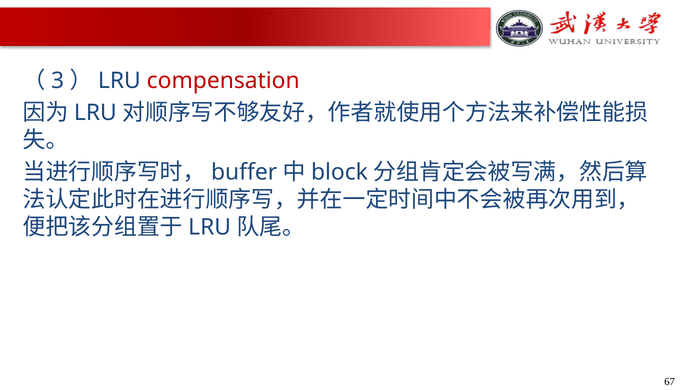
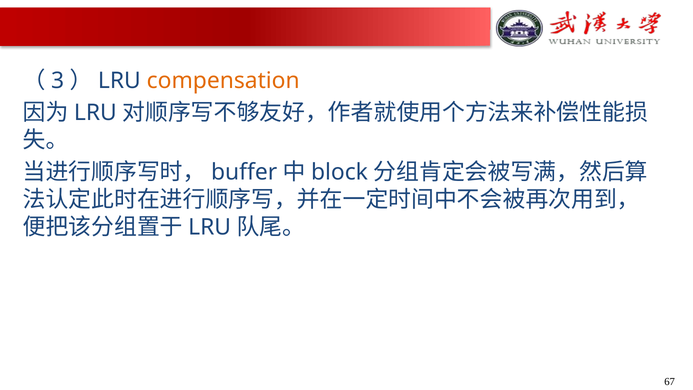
compensation colour: red -> orange
